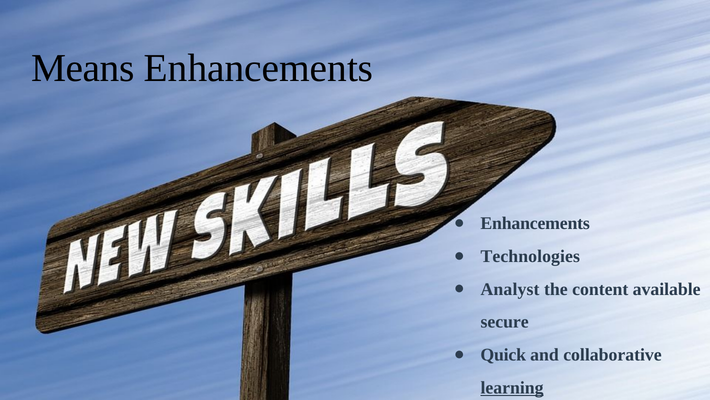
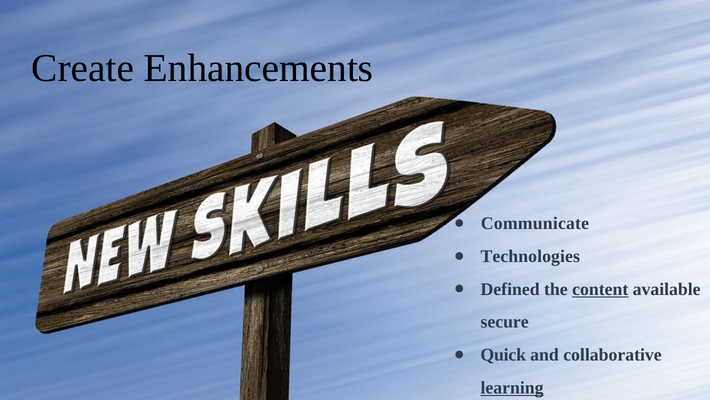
Means: Means -> Create
Enhancements at (535, 223): Enhancements -> Communicate
Analyst: Analyst -> Defined
content underline: none -> present
